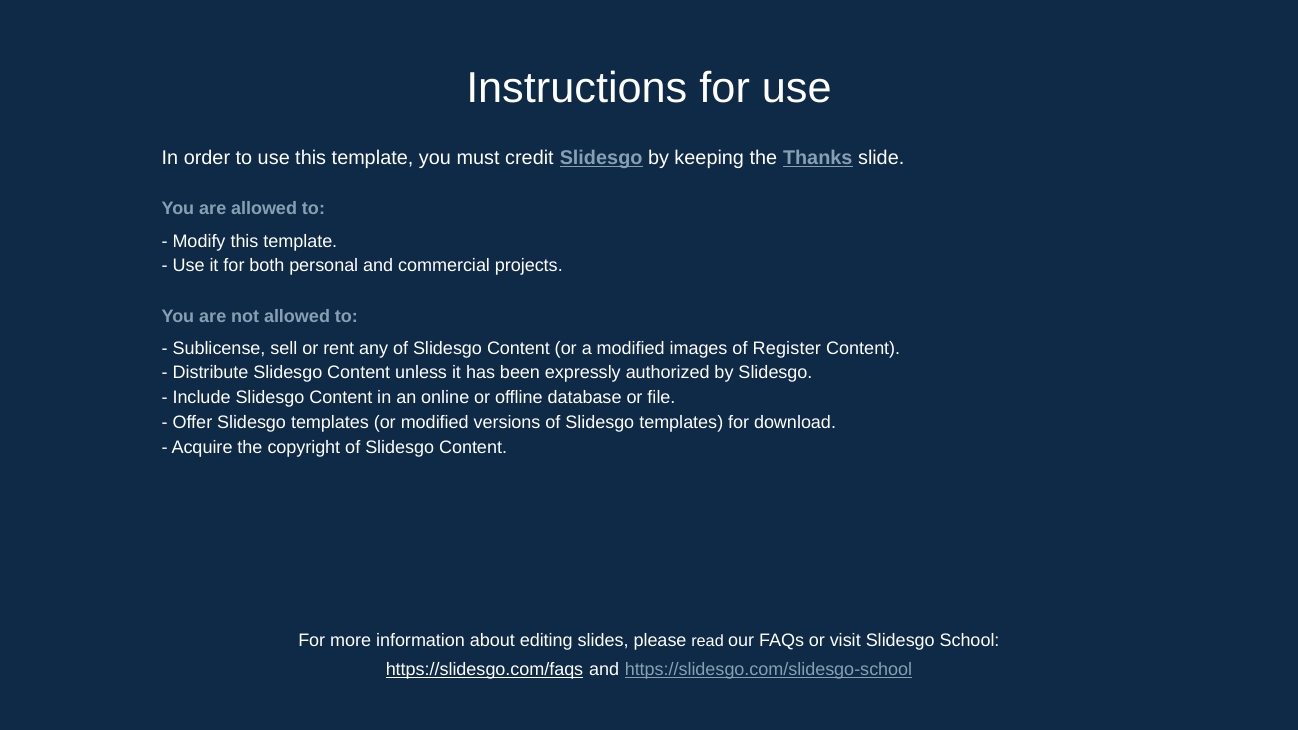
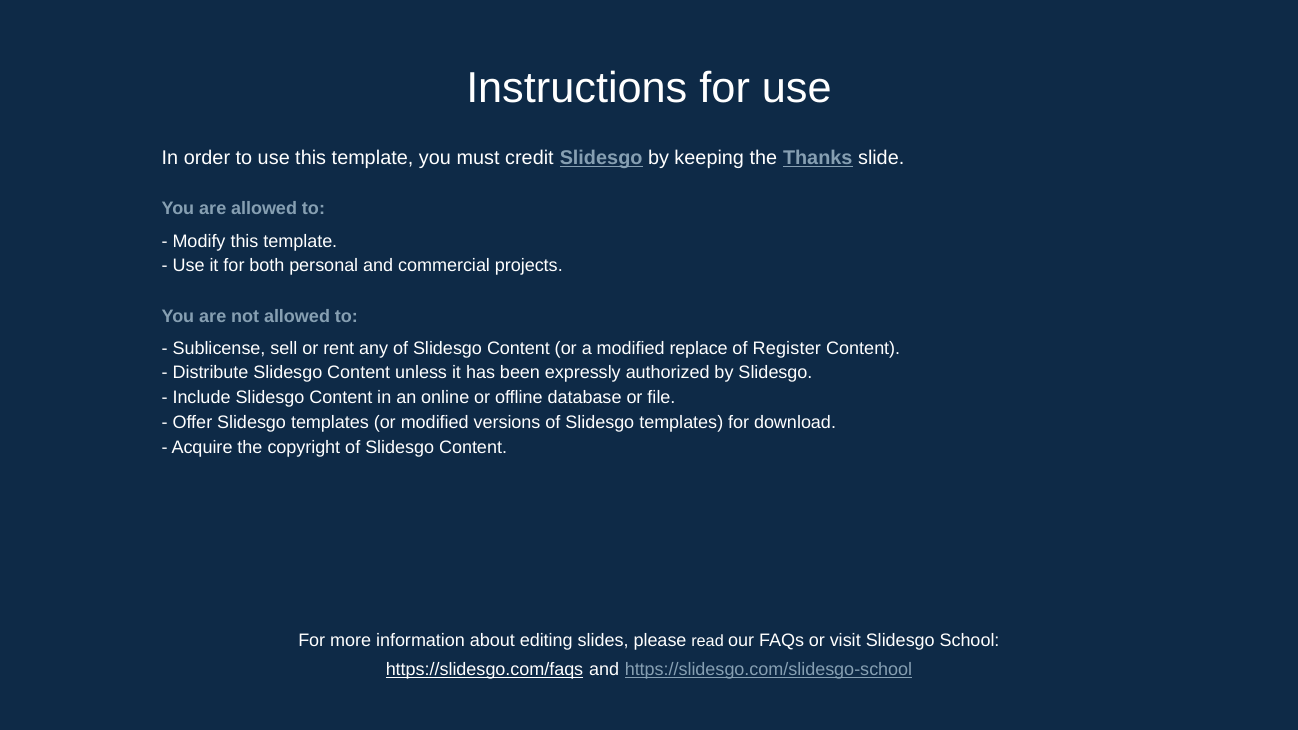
images: images -> replace
